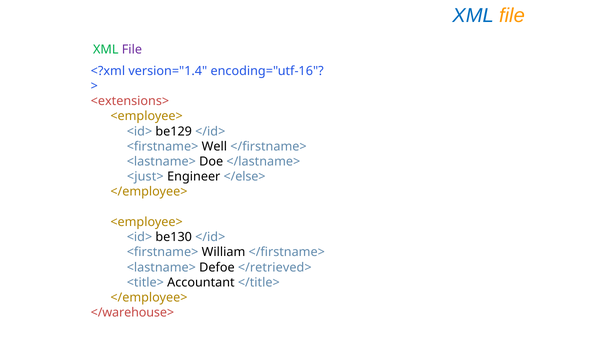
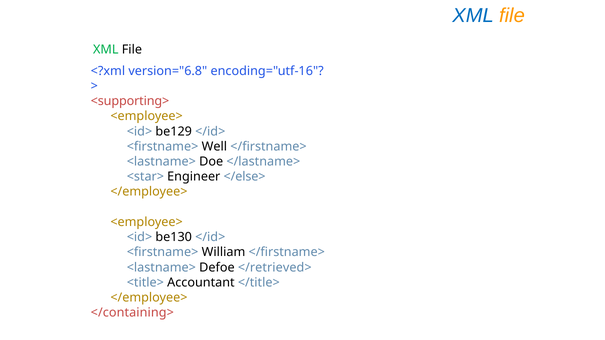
File at (132, 50) colour: purple -> black
version="1.4: version="1.4 -> version="6.8
<extensions>: <extensions> -> <supporting>
<just>: <just> -> <star>
</warehouse>: </warehouse> -> </containing>
